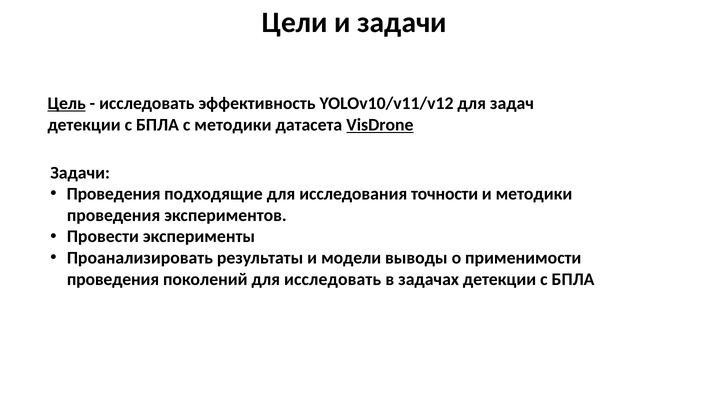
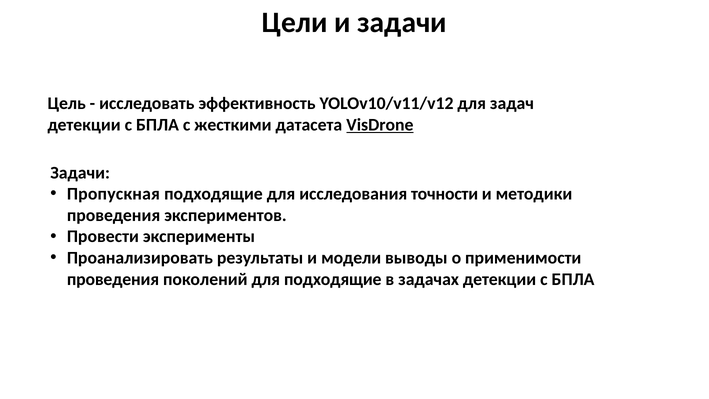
Цель underline: present -> none
с методики: методики -> жесткими
Проведения at (114, 194): Проведения -> Пропускная
для исследовать: исследовать -> подходящие
